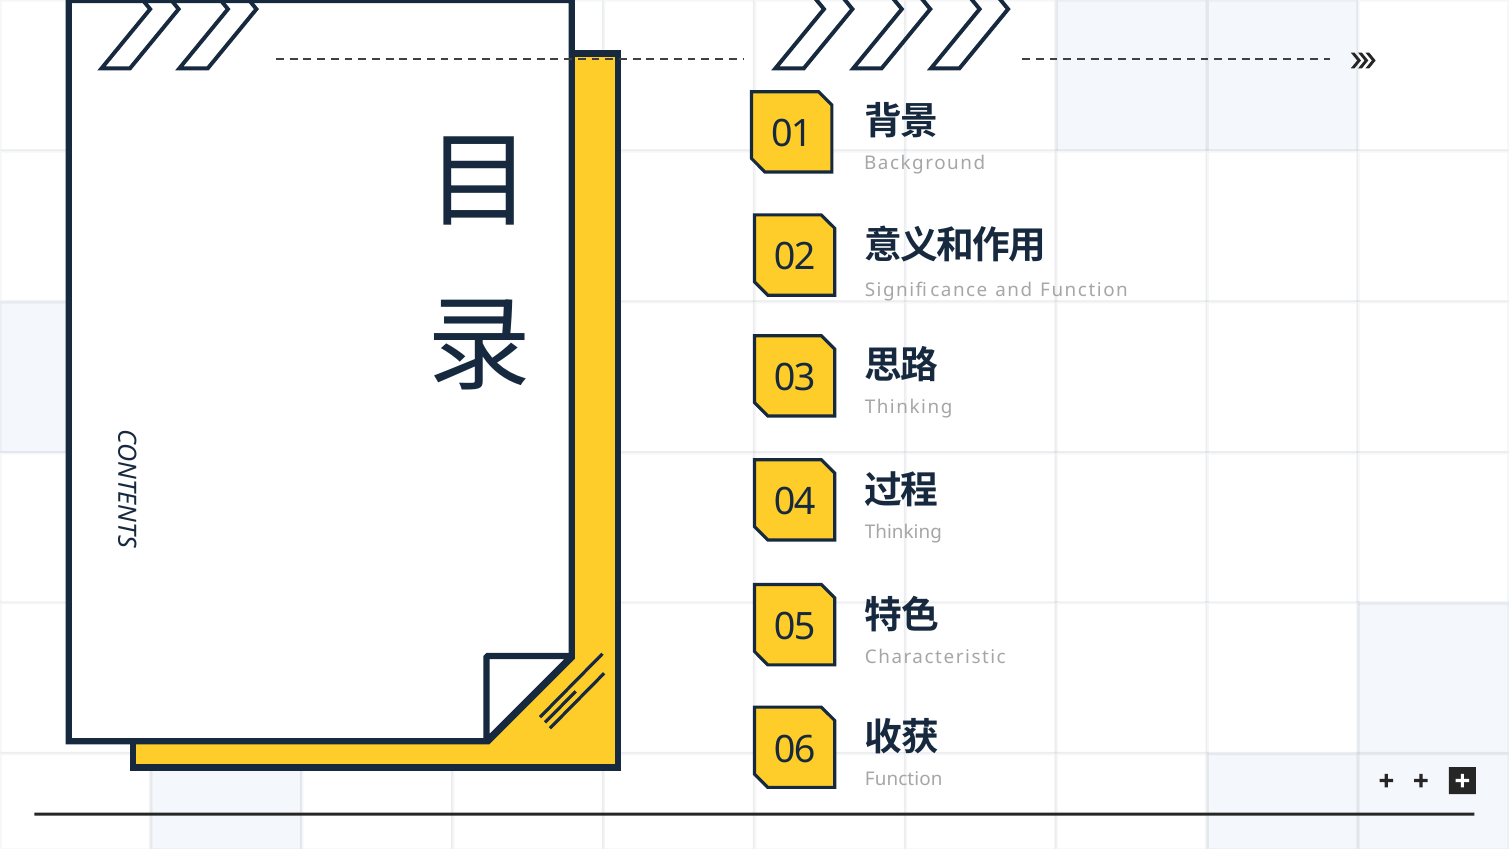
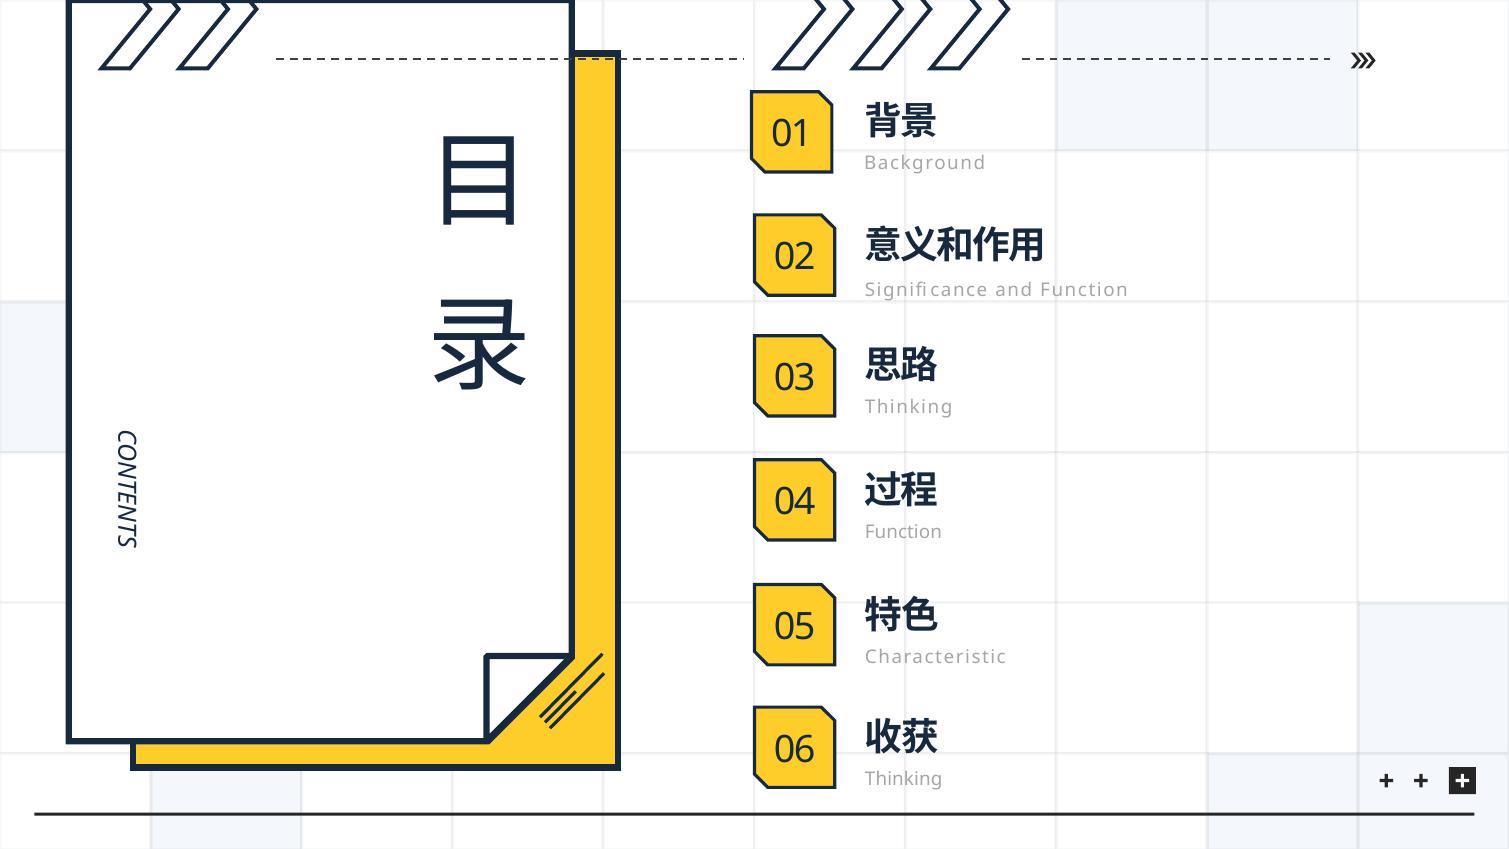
Thinking at (903, 532): Thinking -> Function
Function at (904, 779): Function -> Thinking
